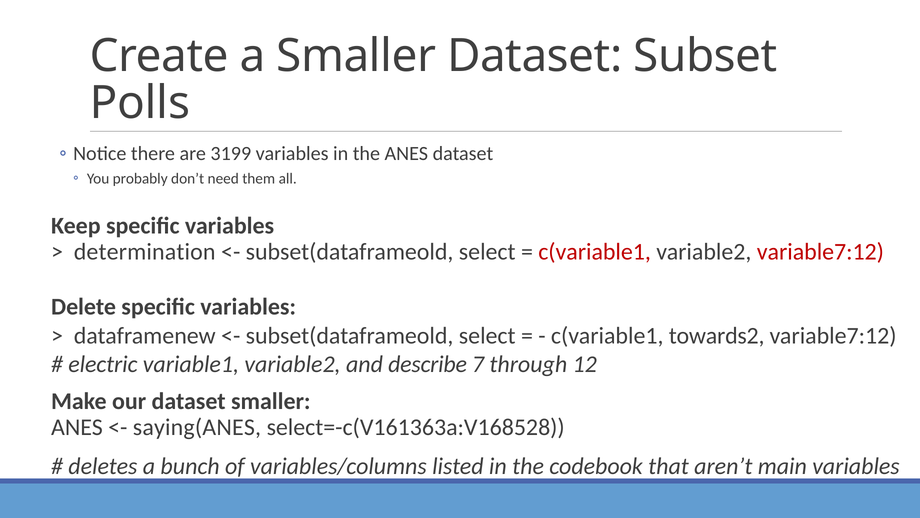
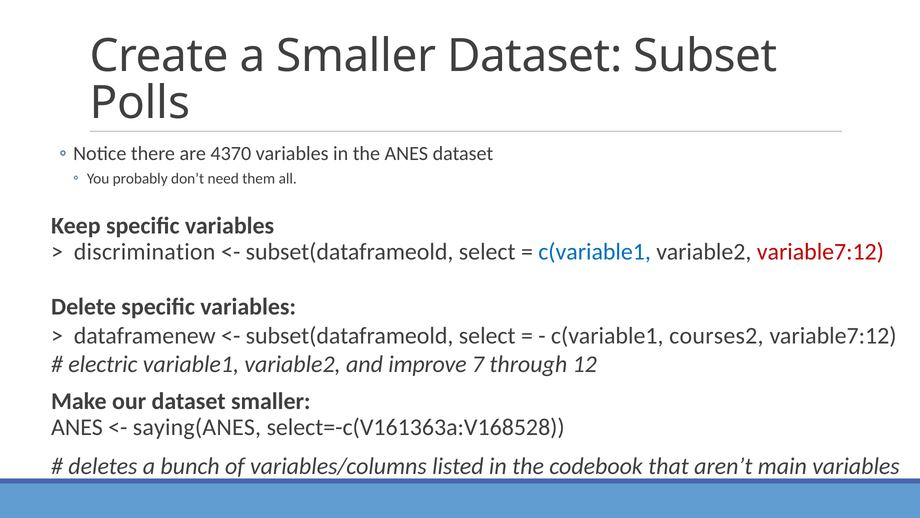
3199: 3199 -> 4370
determination: determination -> discrimination
c(variable1 at (595, 252) colour: red -> blue
towards2: towards2 -> courses2
describe: describe -> improve
